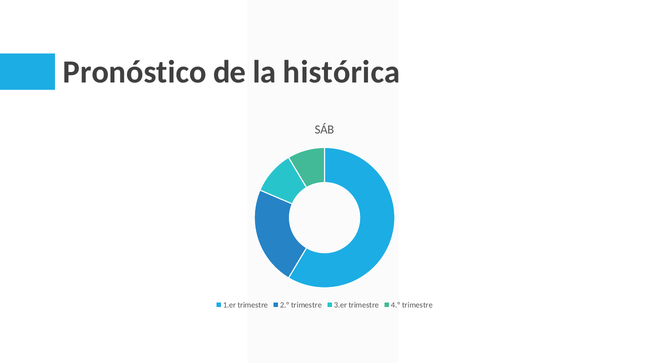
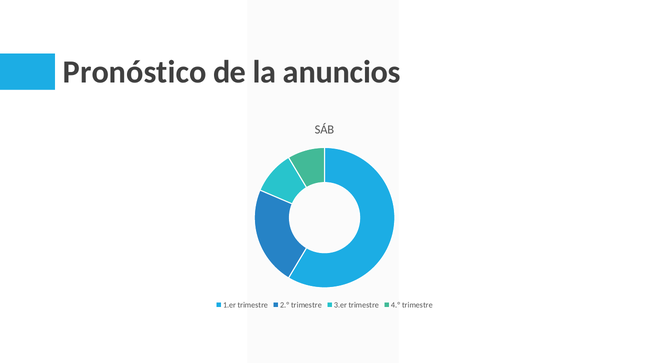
histórica: histórica -> anuncios
